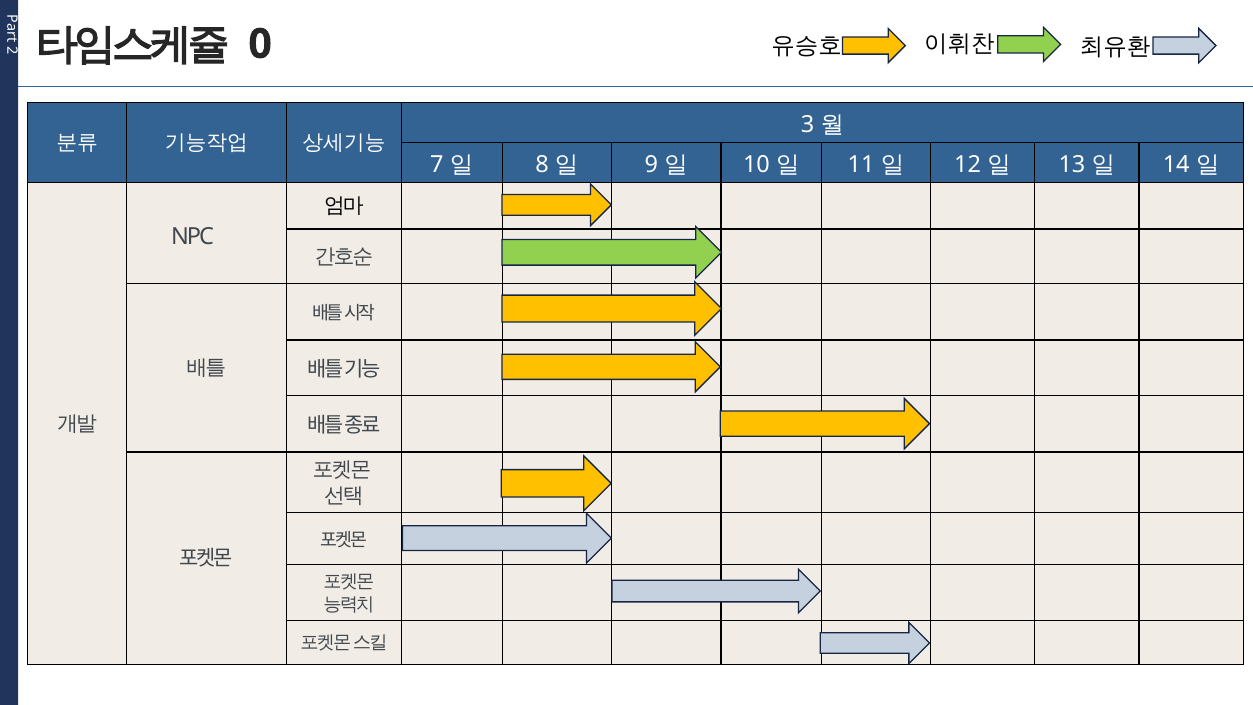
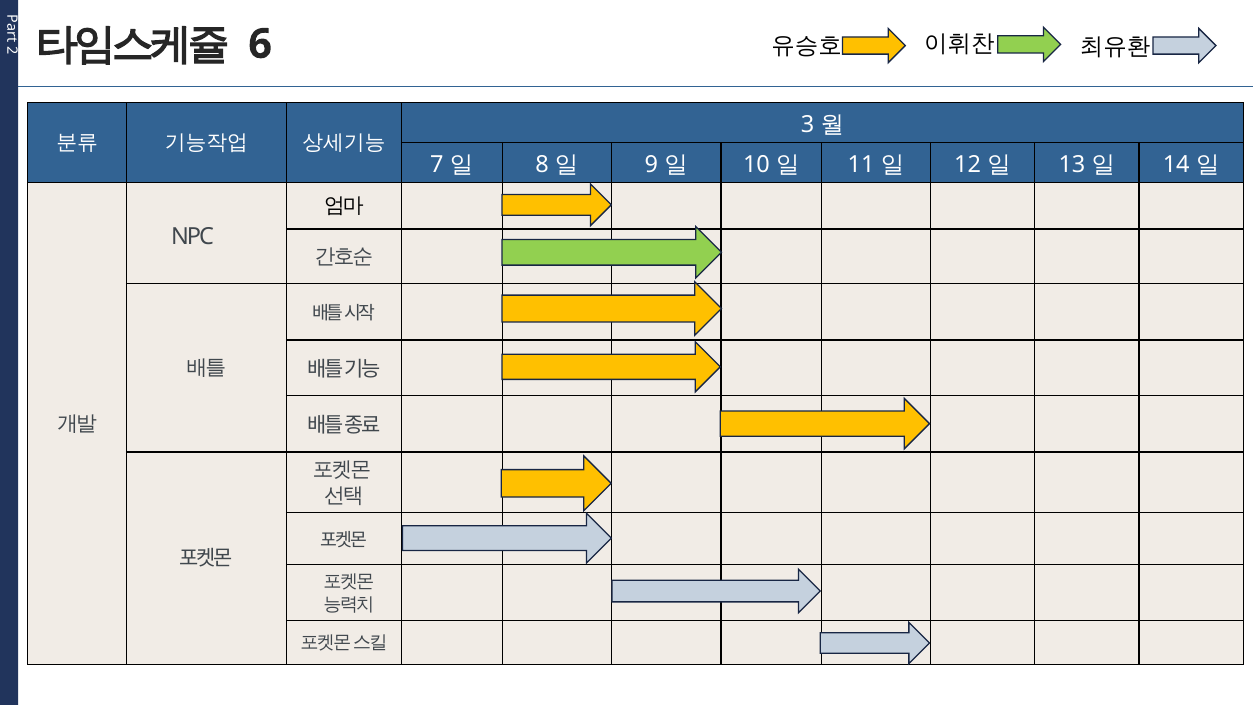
0: 0 -> 6
